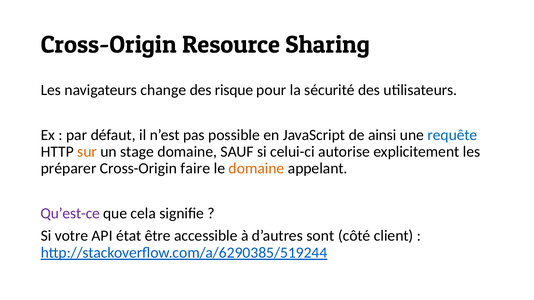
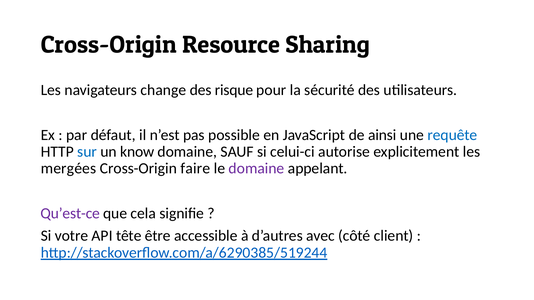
sur colour: orange -> blue
stage: stage -> know
préparer: préparer -> mergées
domaine at (257, 169) colour: orange -> purple
état: état -> tête
sont: sont -> avec
